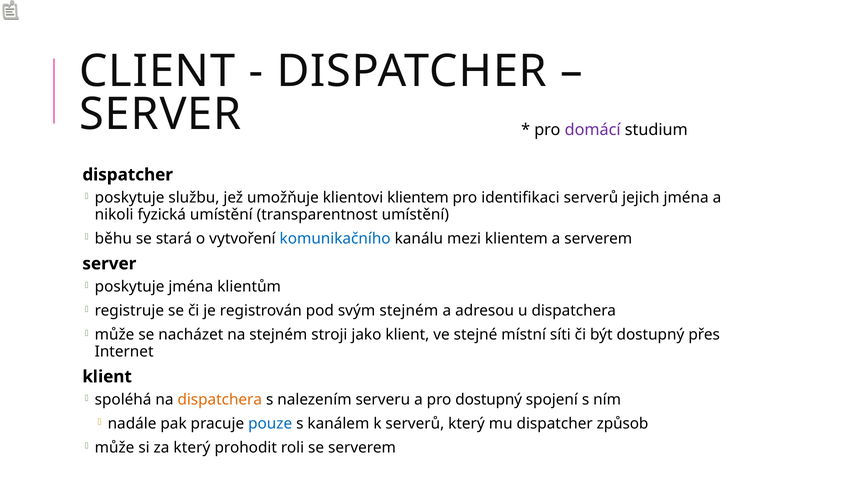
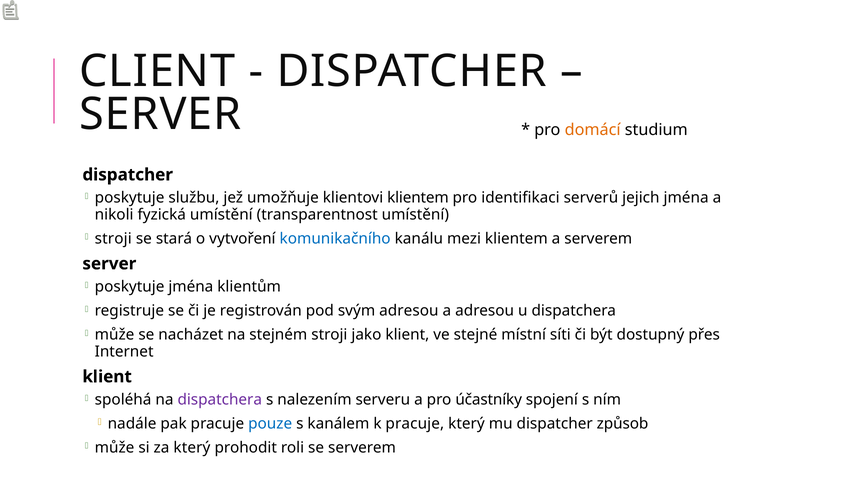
domácí colour: purple -> orange
běhu at (113, 238): běhu -> stroji
svým stejném: stejném -> adresou
dispatchera at (220, 399) colour: orange -> purple
pro dostupný: dostupný -> účastníky
k serverů: serverů -> pracuje
